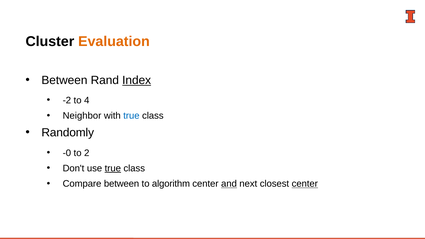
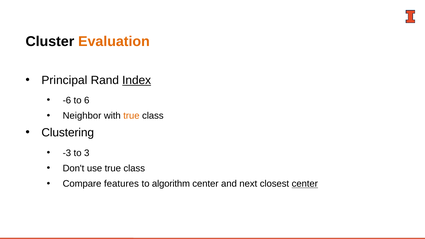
Between at (64, 80): Between -> Principal
-2: -2 -> -6
4: 4 -> 6
true at (131, 116) colour: blue -> orange
Randomly: Randomly -> Clustering
-0: -0 -> -3
2: 2 -> 3
true at (113, 168) underline: present -> none
Compare between: between -> features
and underline: present -> none
